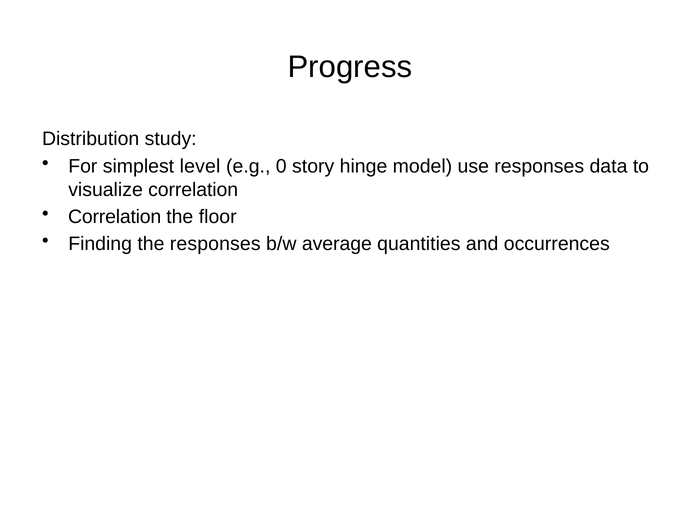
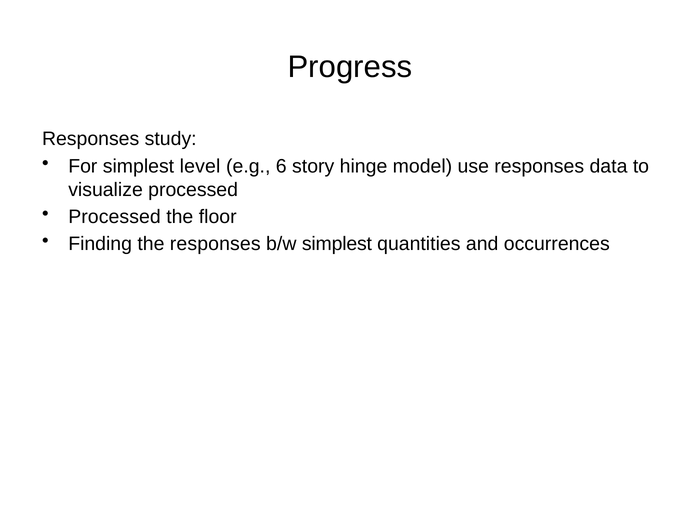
Distribution at (91, 139): Distribution -> Responses
0: 0 -> 6
visualize correlation: correlation -> processed
Correlation at (115, 217): Correlation -> Processed
b/w average: average -> simplest
